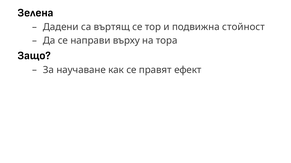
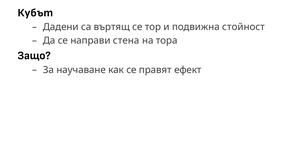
Зелена: Зелена -> Кубът
върху: върху -> стена
